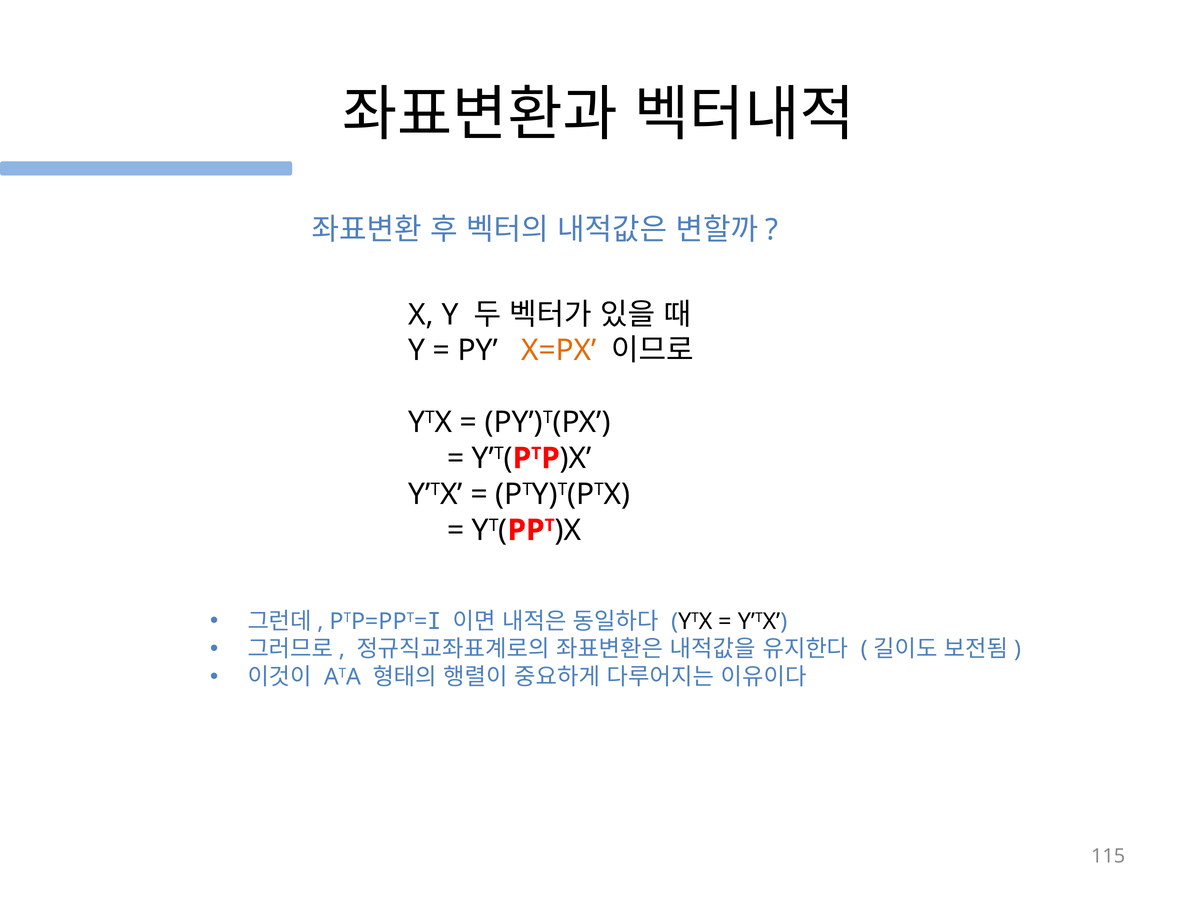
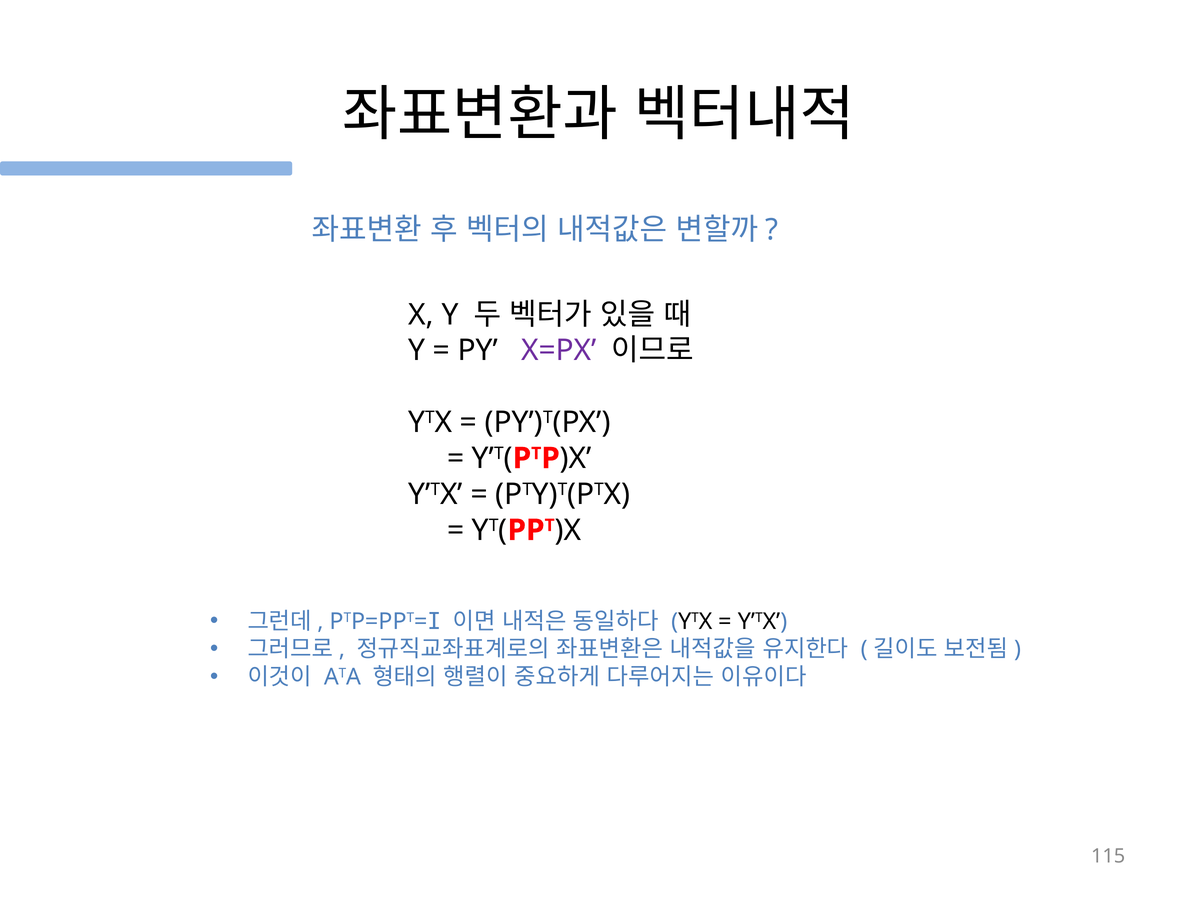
X=PX colour: orange -> purple
